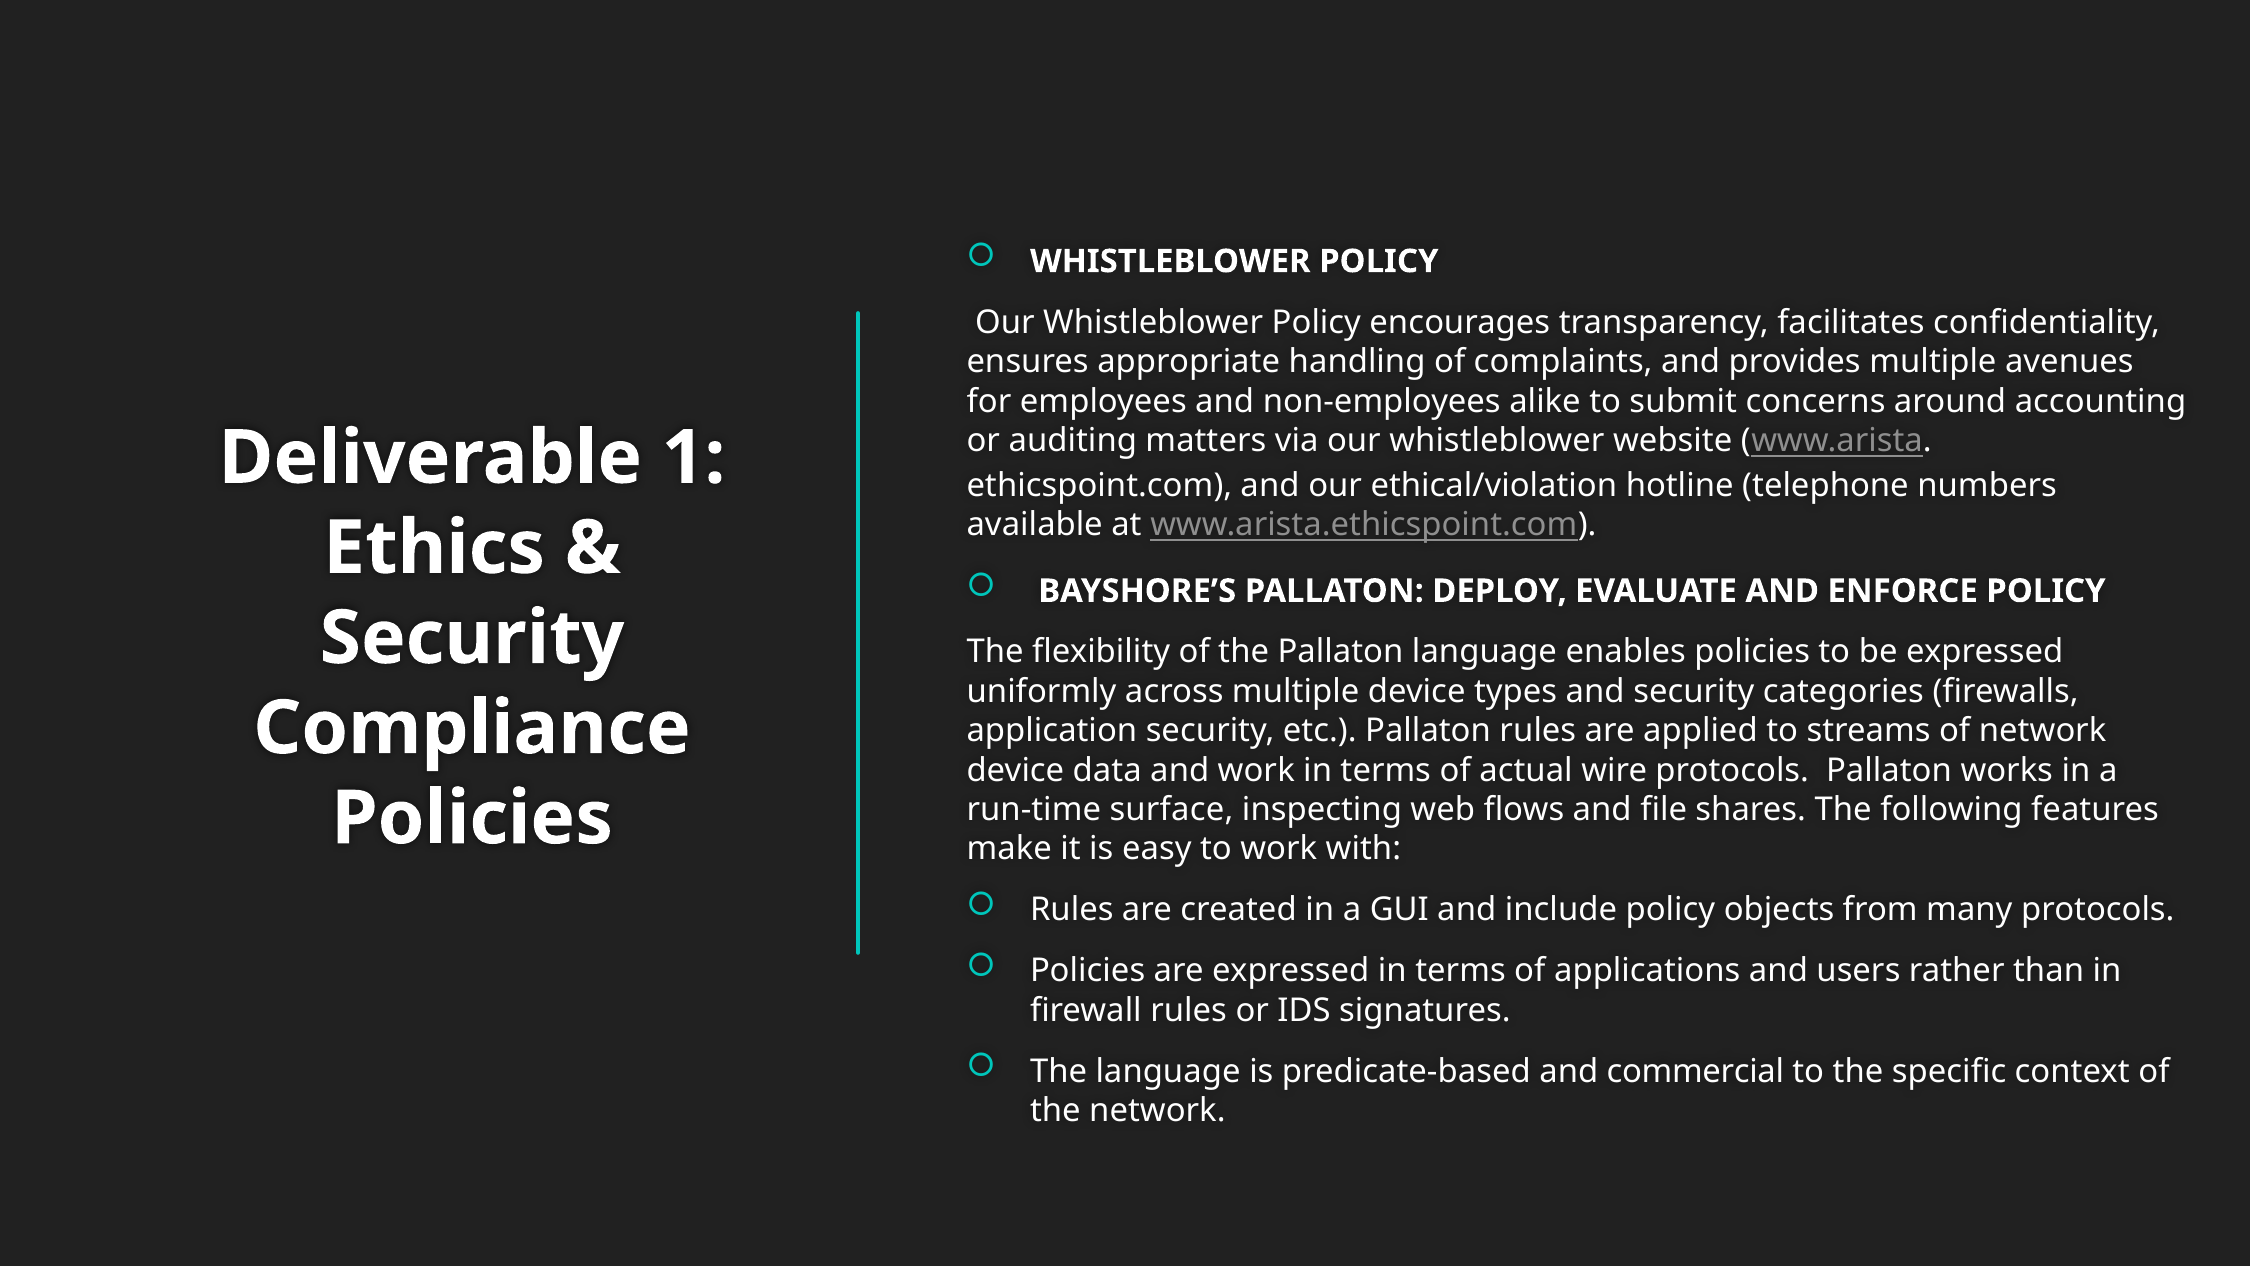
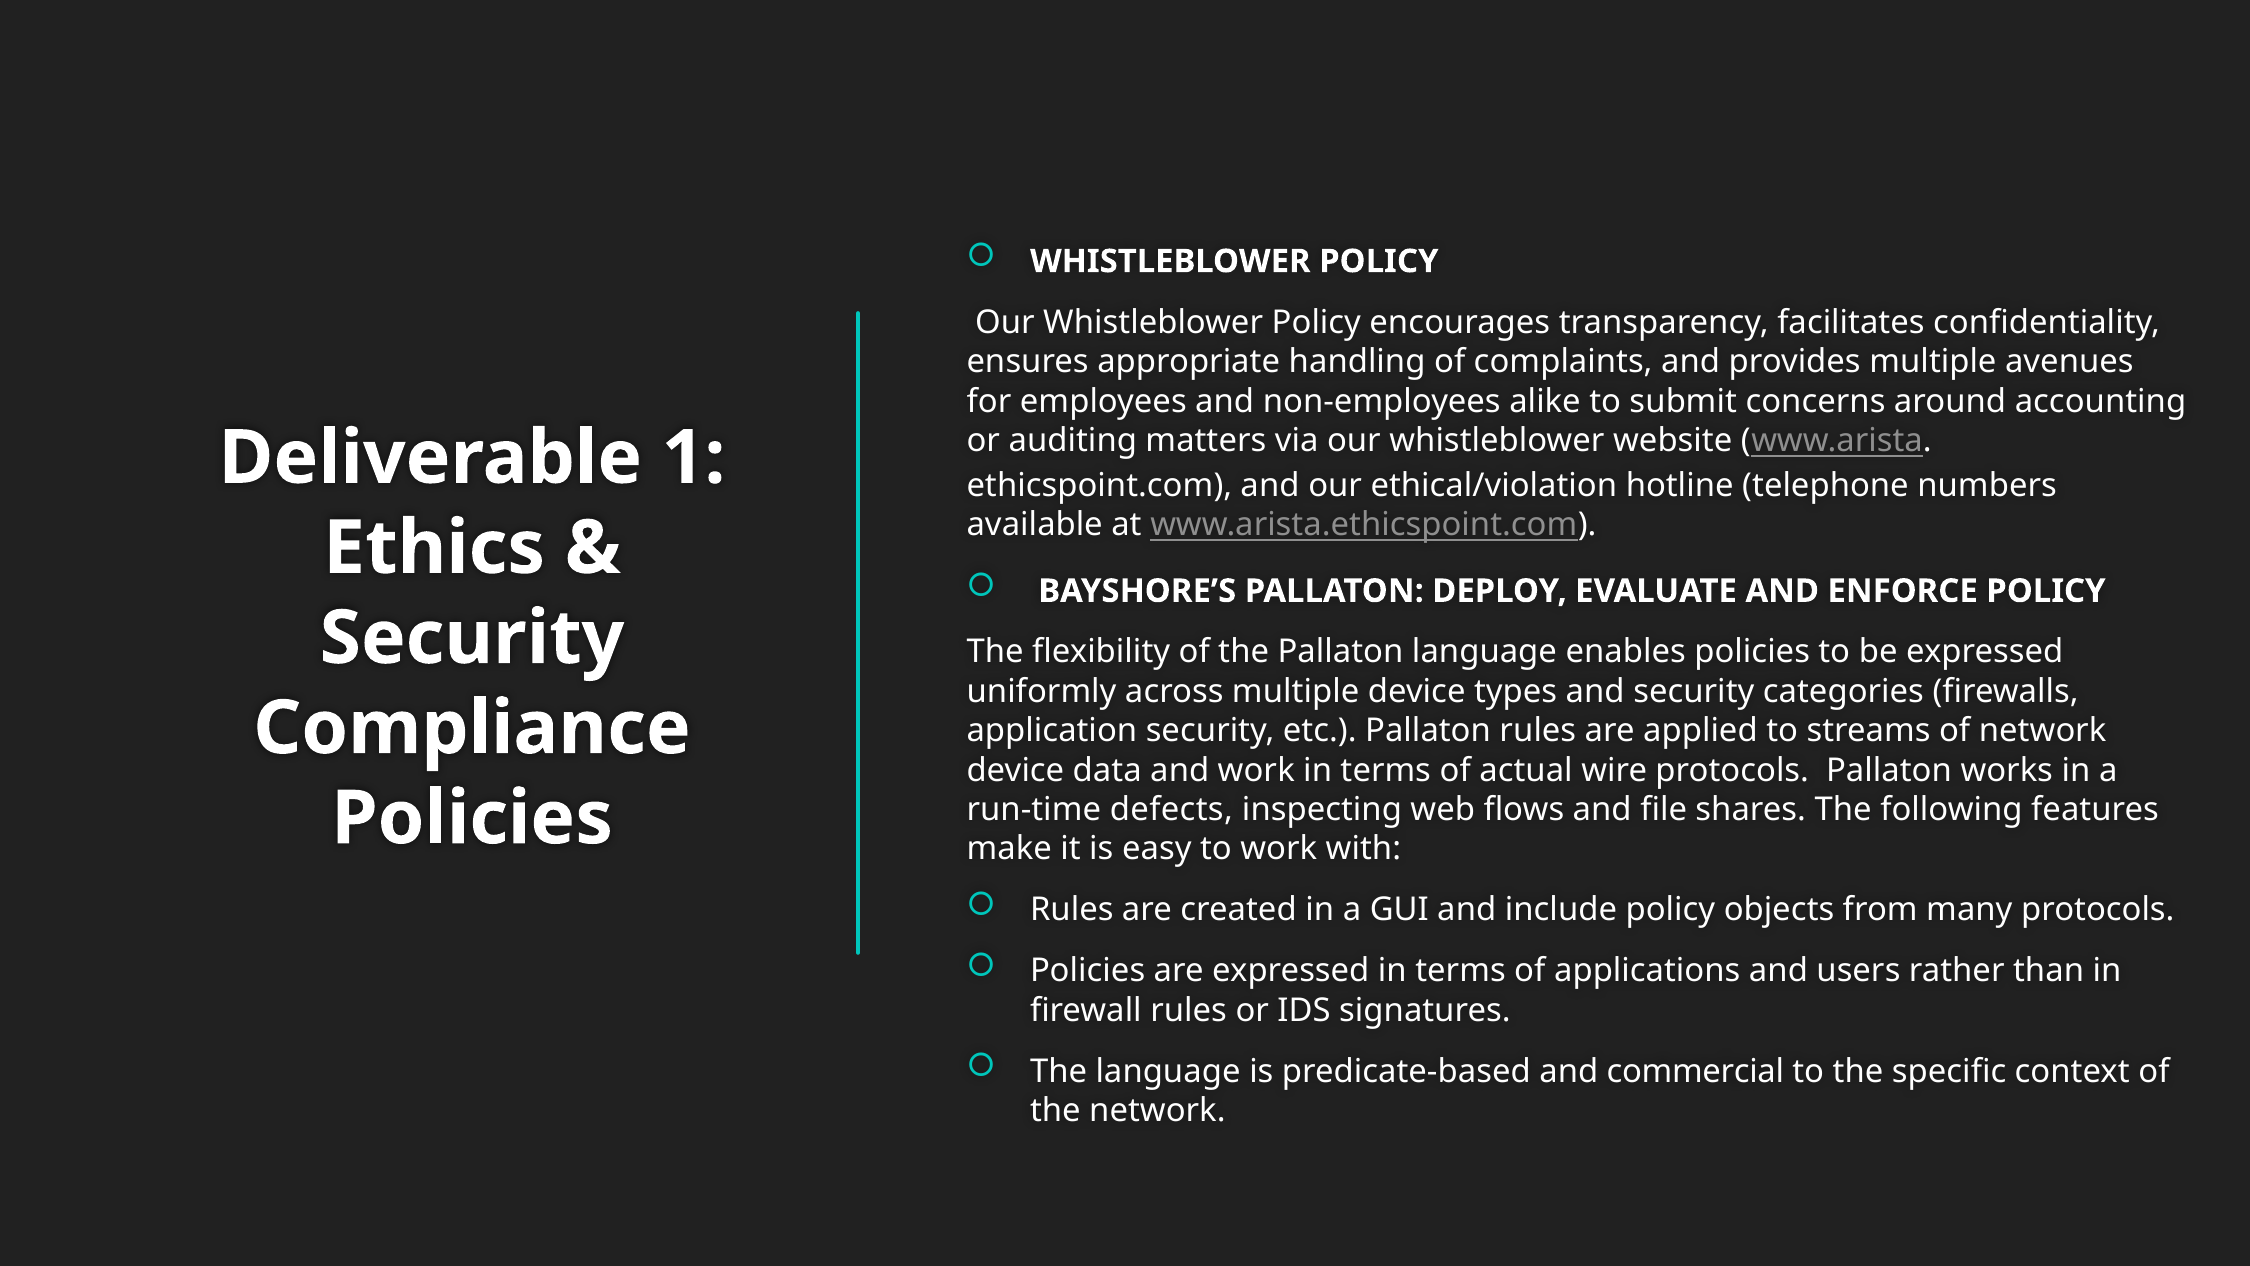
surface: surface -> defects
